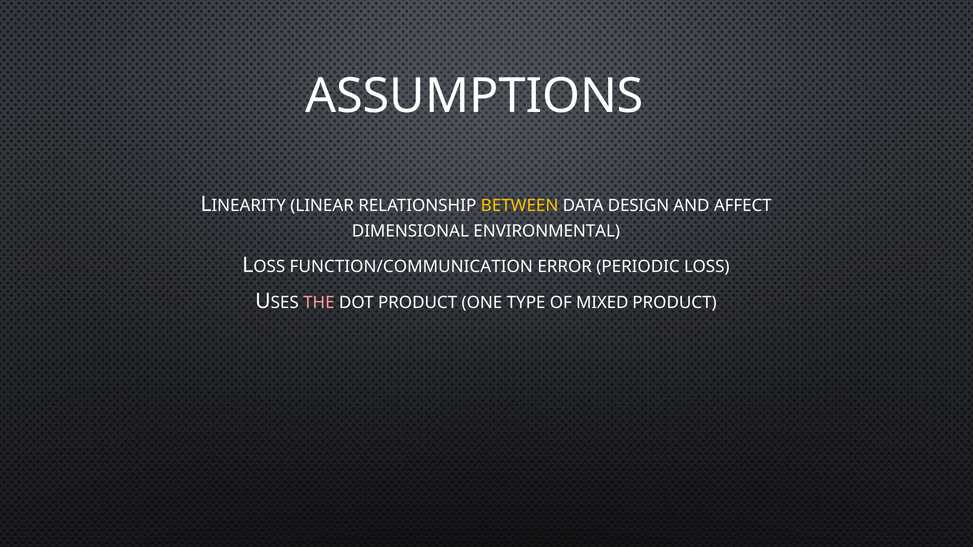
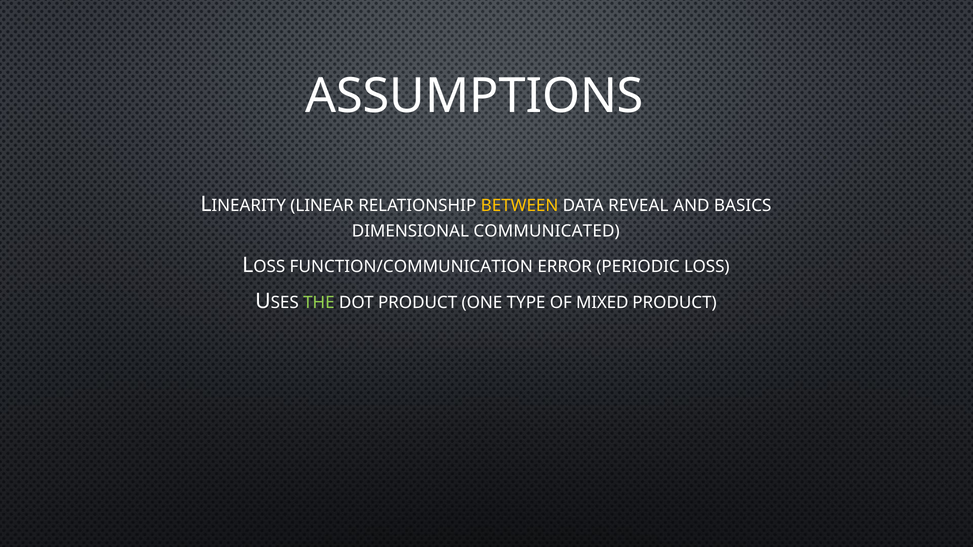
DESIGN: DESIGN -> REVEAL
AFFECT: AFFECT -> BASICS
ENVIRONMENTAL: ENVIRONMENTAL -> COMMUNICATED
THE colour: pink -> light green
